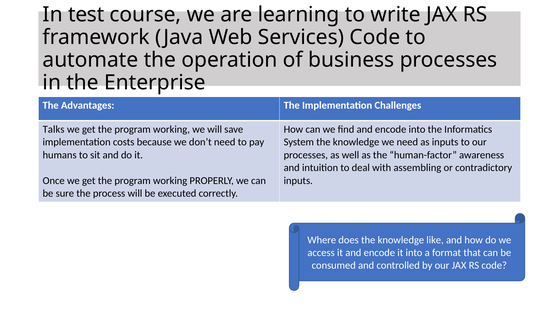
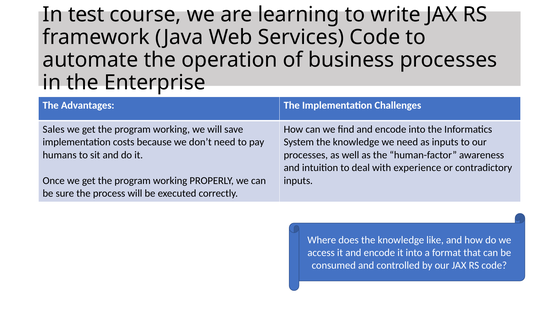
Talks: Talks -> Sales
assembling: assembling -> experience
